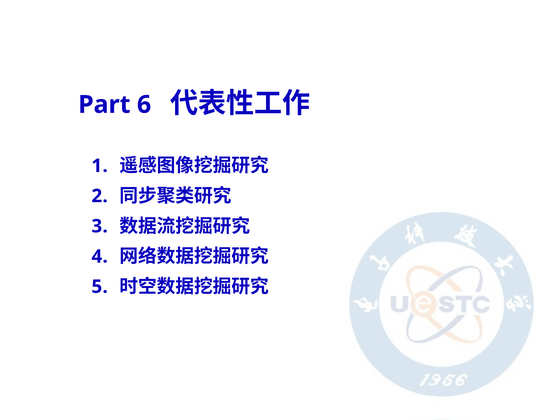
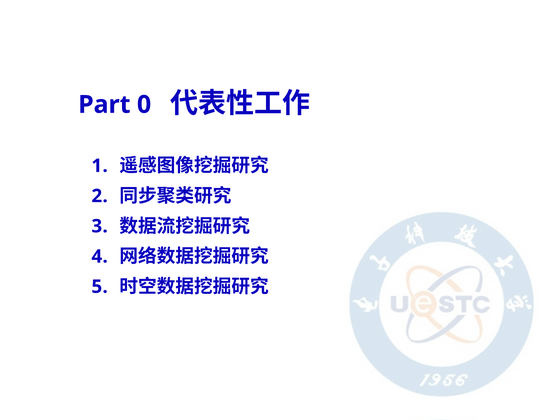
6: 6 -> 0
